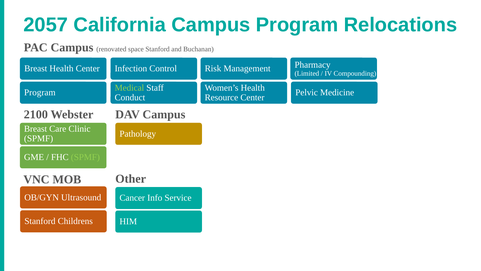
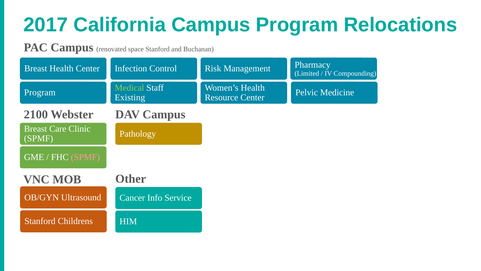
2057: 2057 -> 2017
Conduct: Conduct -> Existing
SPMF at (85, 157) colour: light green -> pink
